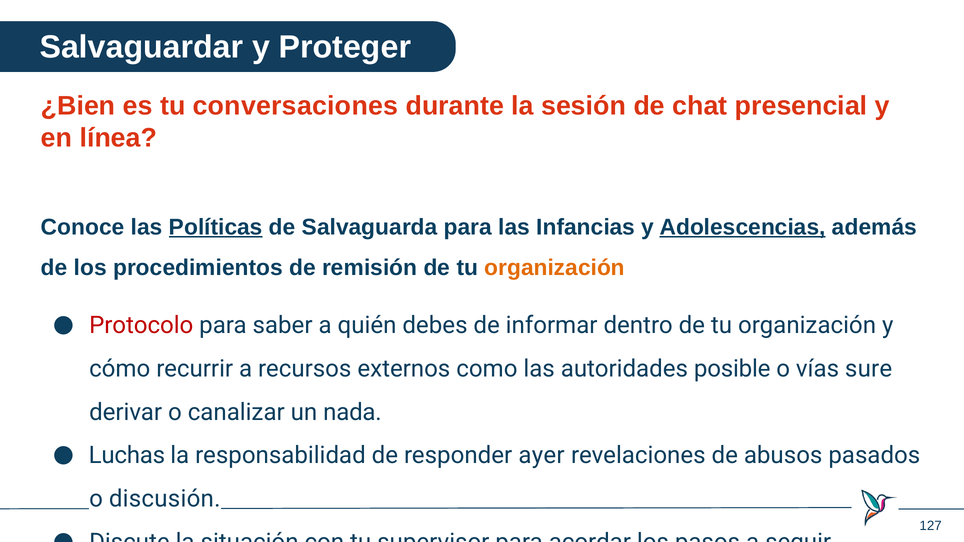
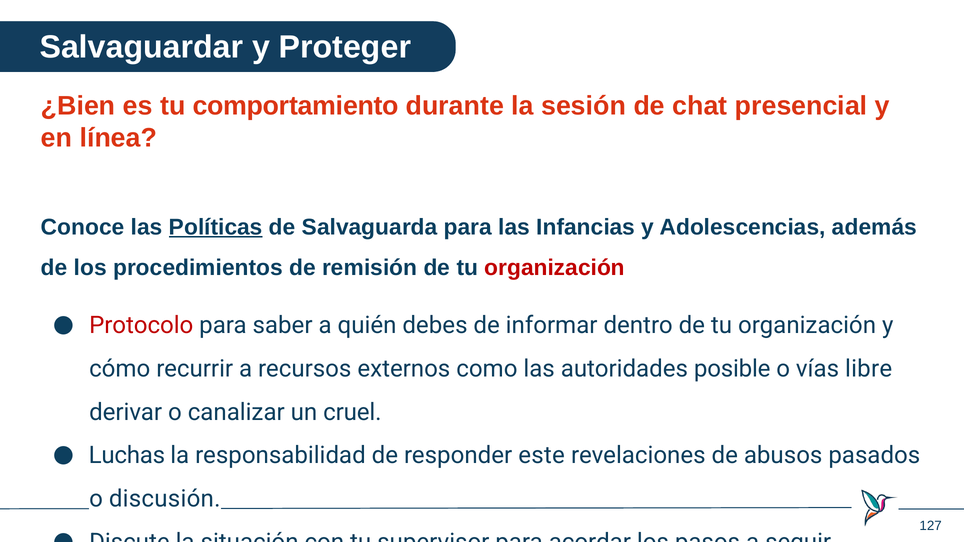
conversaciones: conversaciones -> comportamiento
Adolescencias underline: present -> none
organización at (555, 268) colour: orange -> red
sure: sure -> libre
nada: nada -> cruel
ayer: ayer -> este
